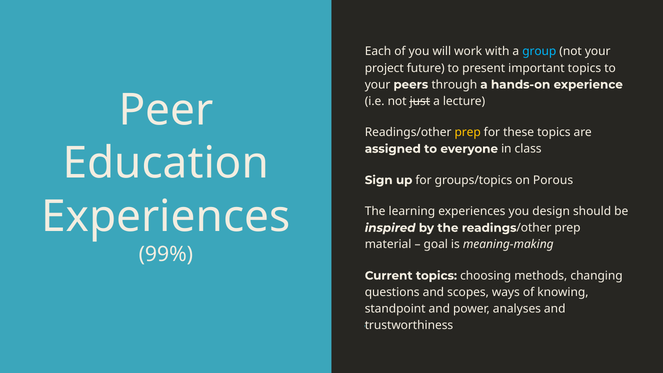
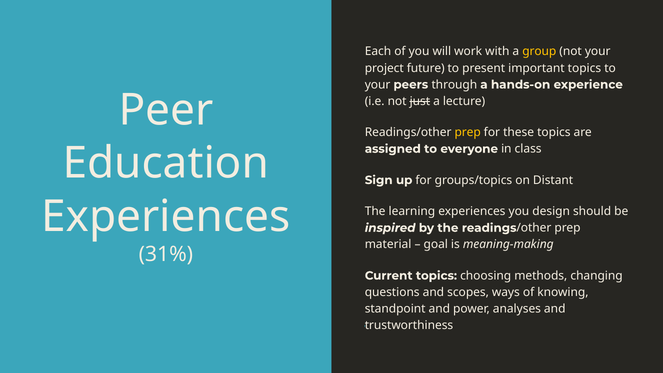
group colour: light blue -> yellow
Porous: Porous -> Distant
99%: 99% -> 31%
